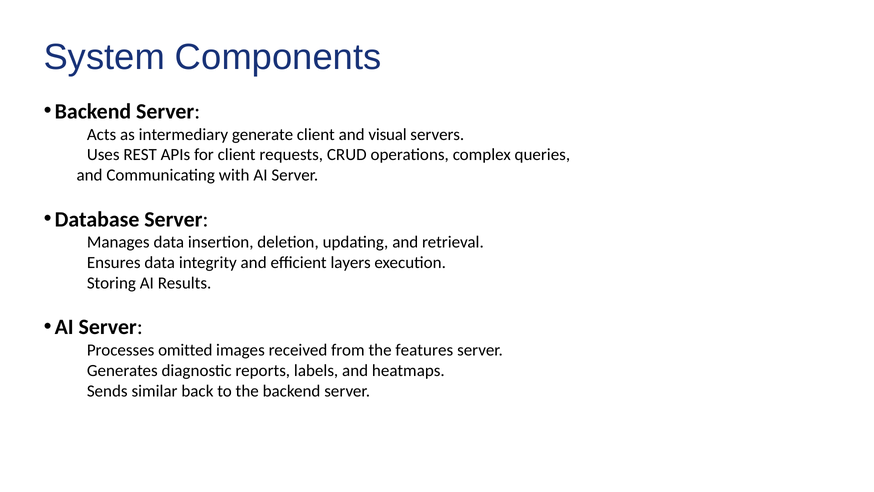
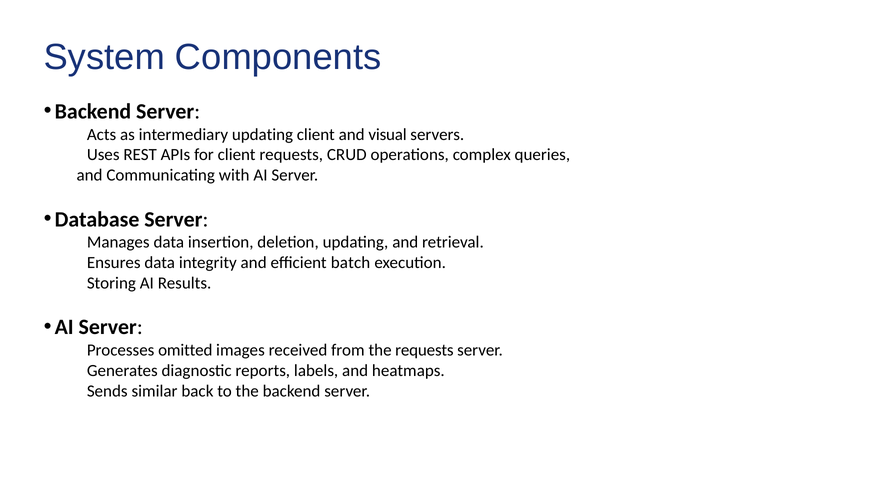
intermediary generate: generate -> updating
layers: layers -> batch
the features: features -> requests
